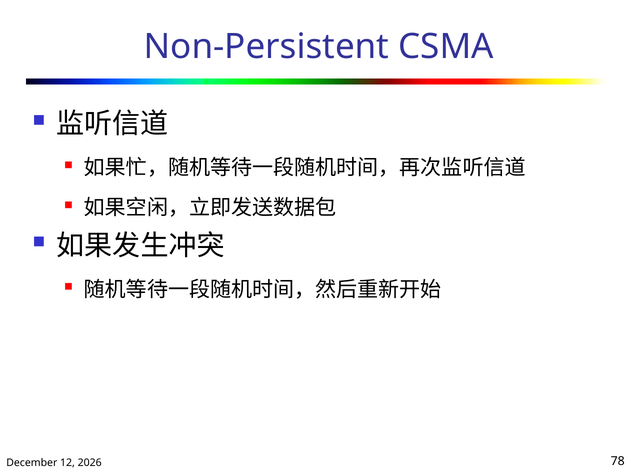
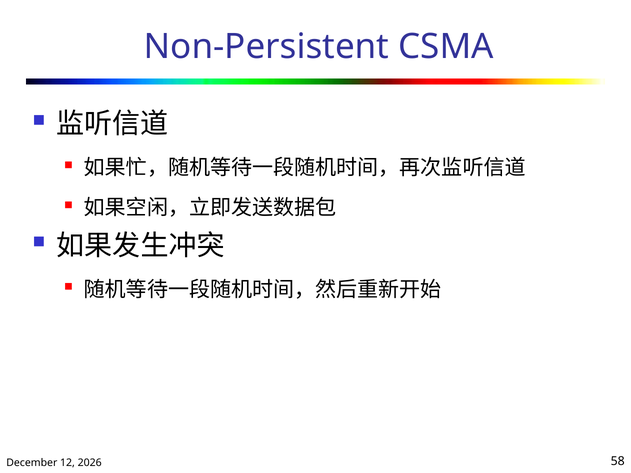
78: 78 -> 58
